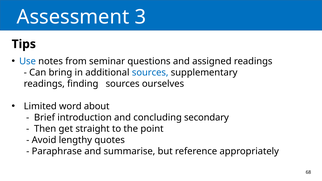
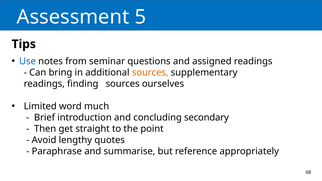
3: 3 -> 5
sources at (150, 73) colour: blue -> orange
about: about -> much
